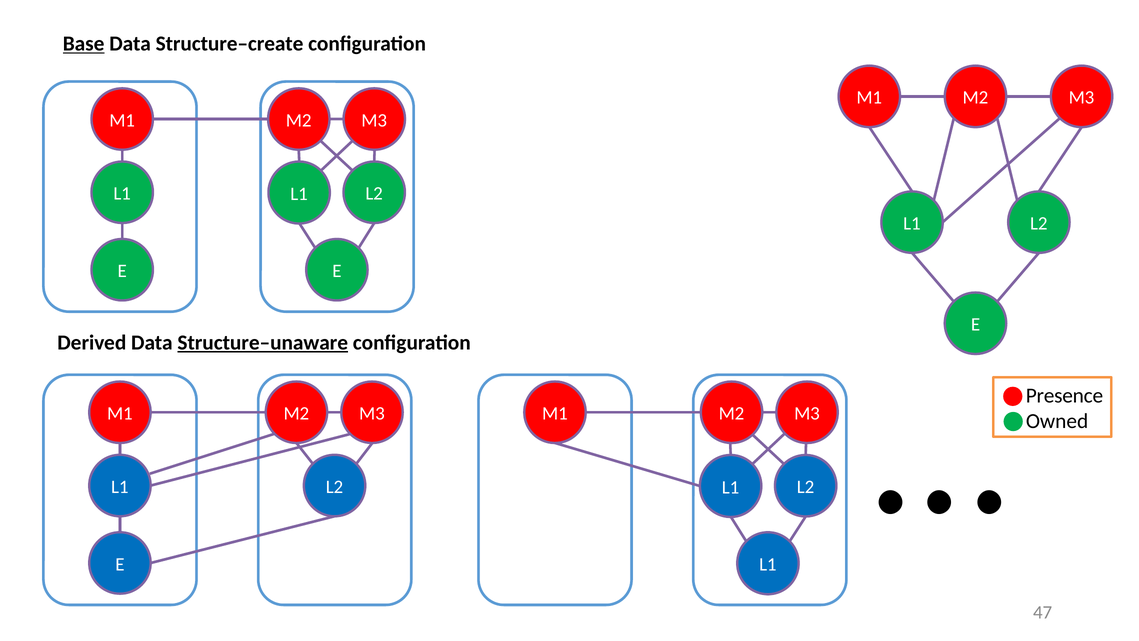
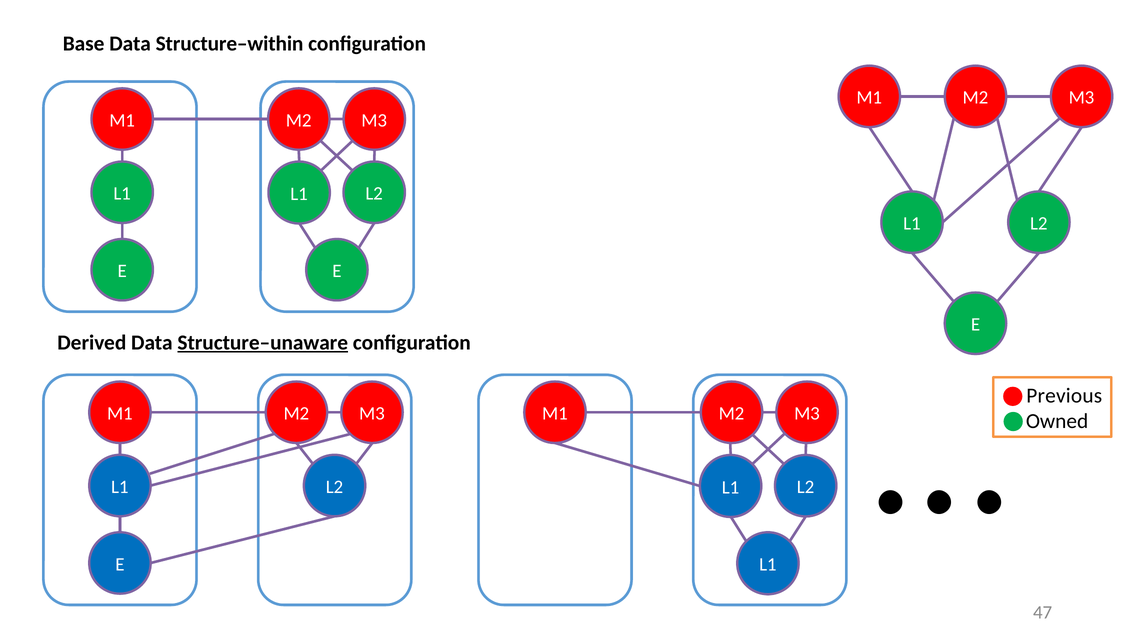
Base underline: present -> none
Structure–create: Structure–create -> Structure–within
Presence: Presence -> Previous
